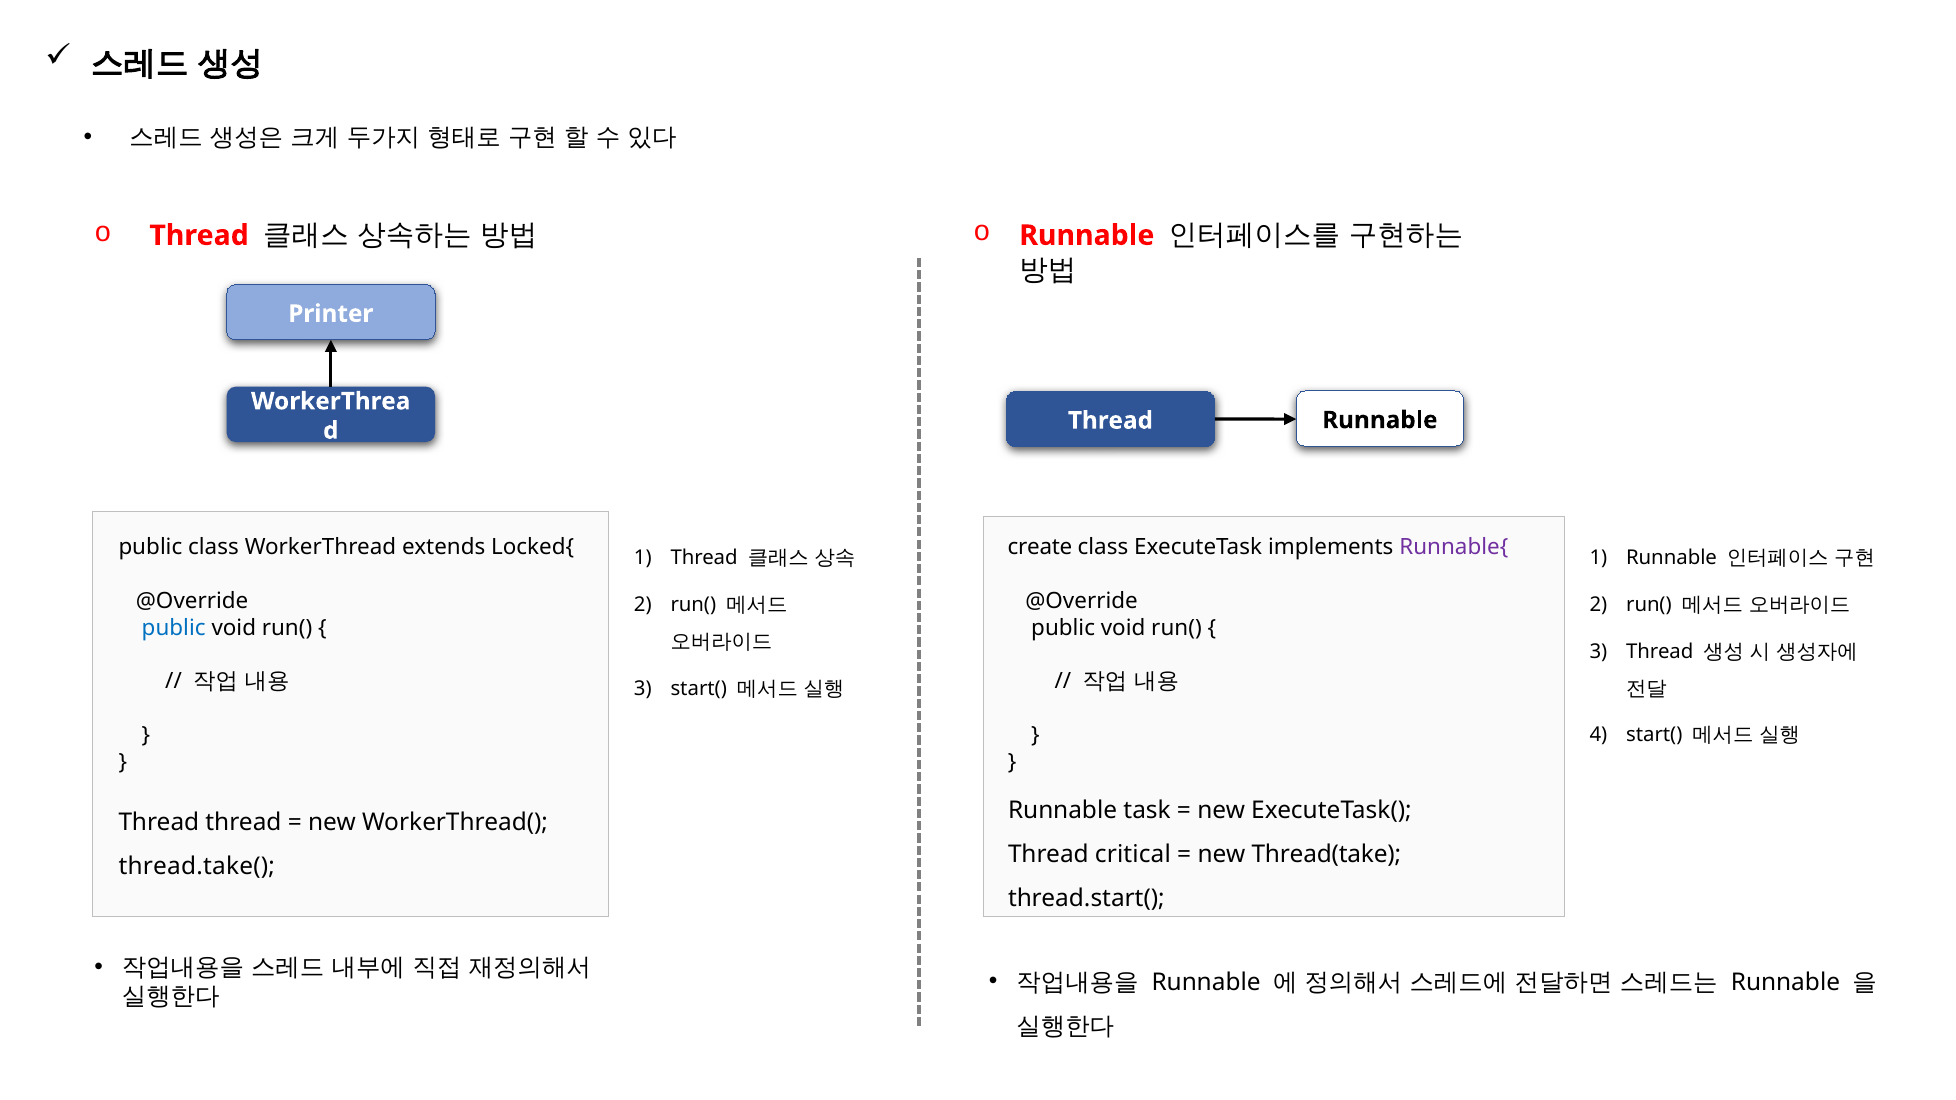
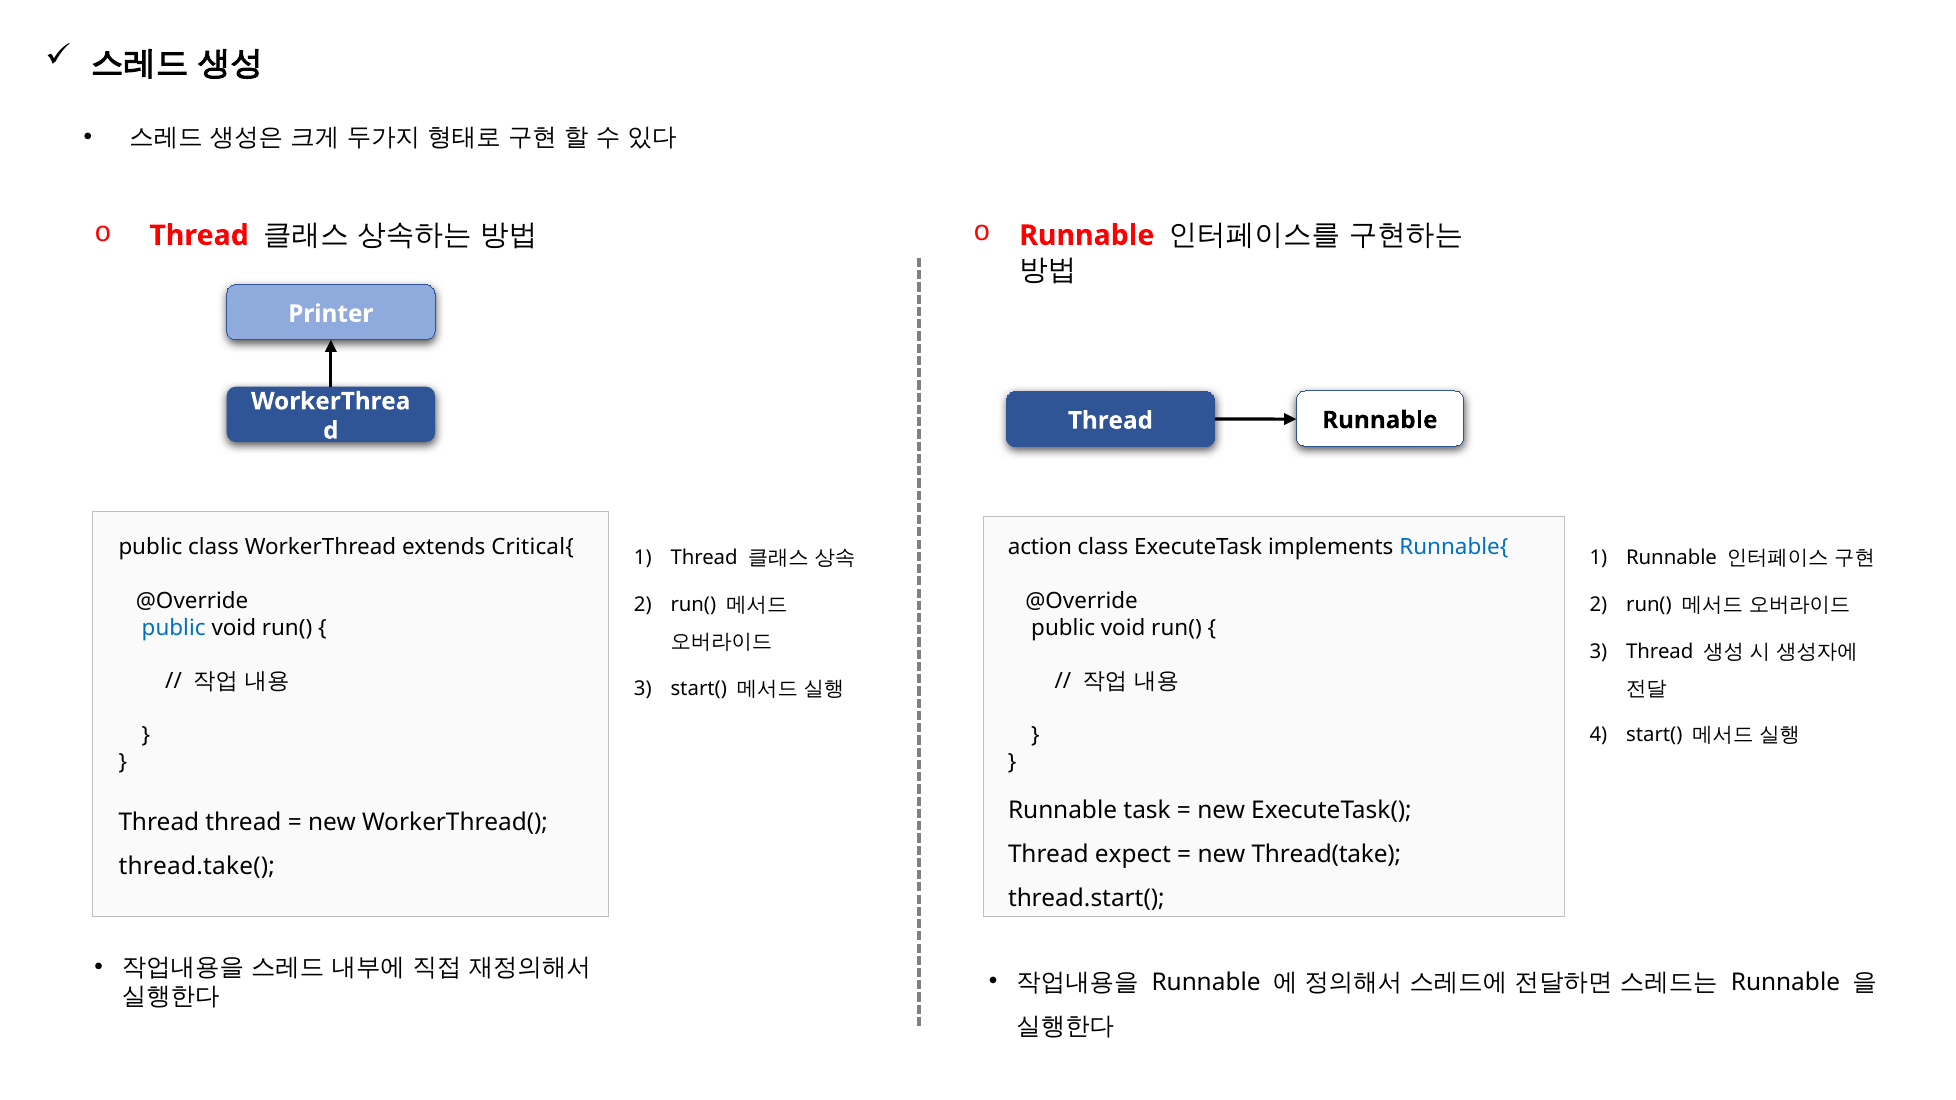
Locked{: Locked{ -> Critical{
create: create -> action
Runnable{ colour: purple -> blue
critical: critical -> expect
